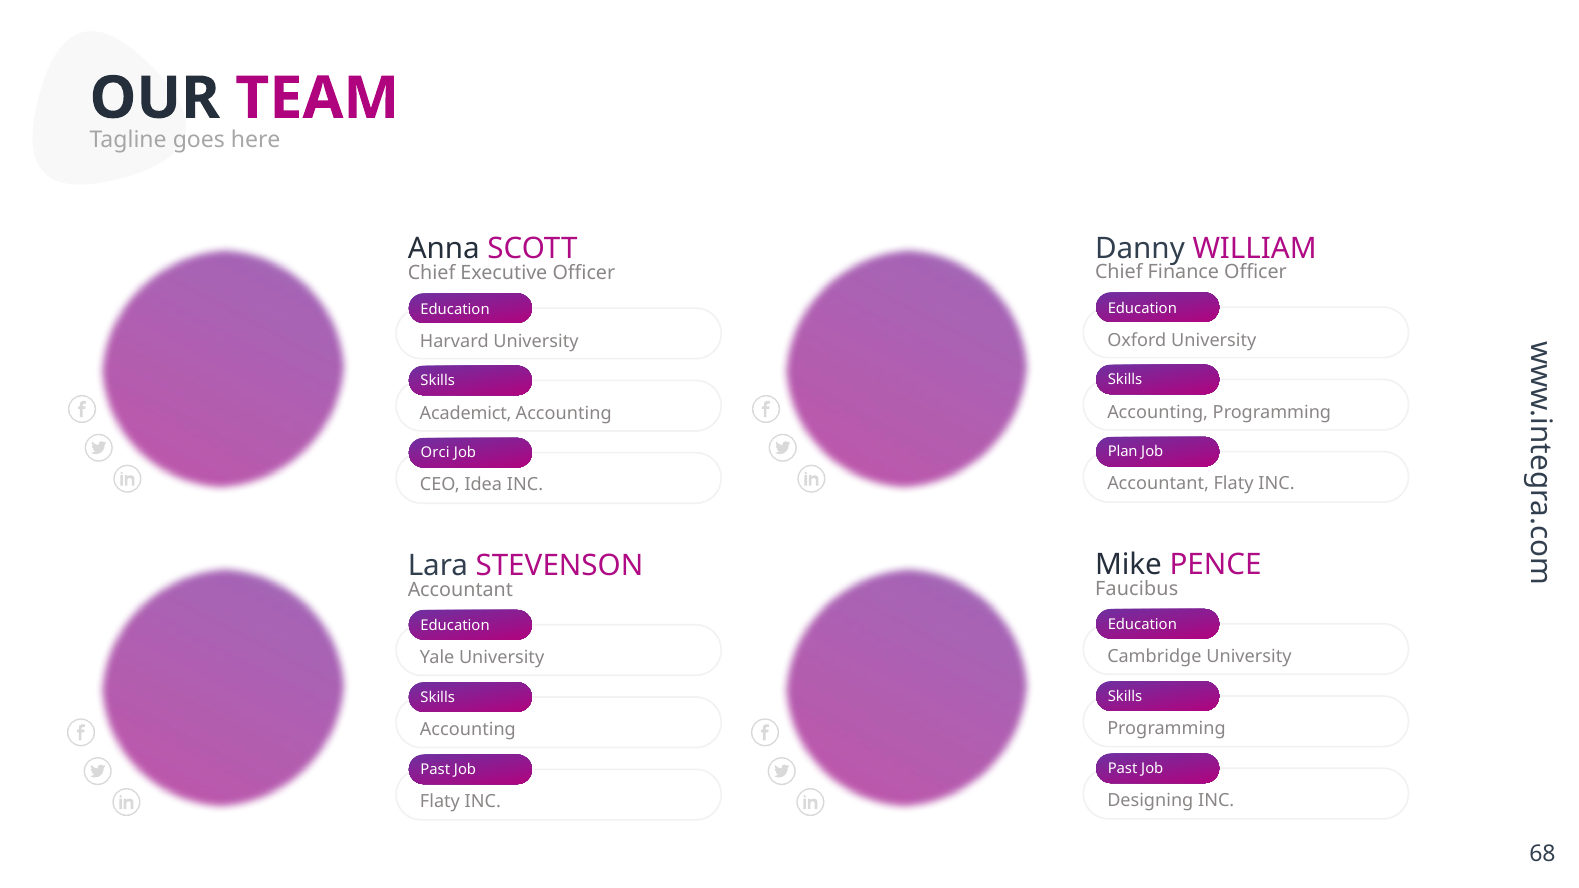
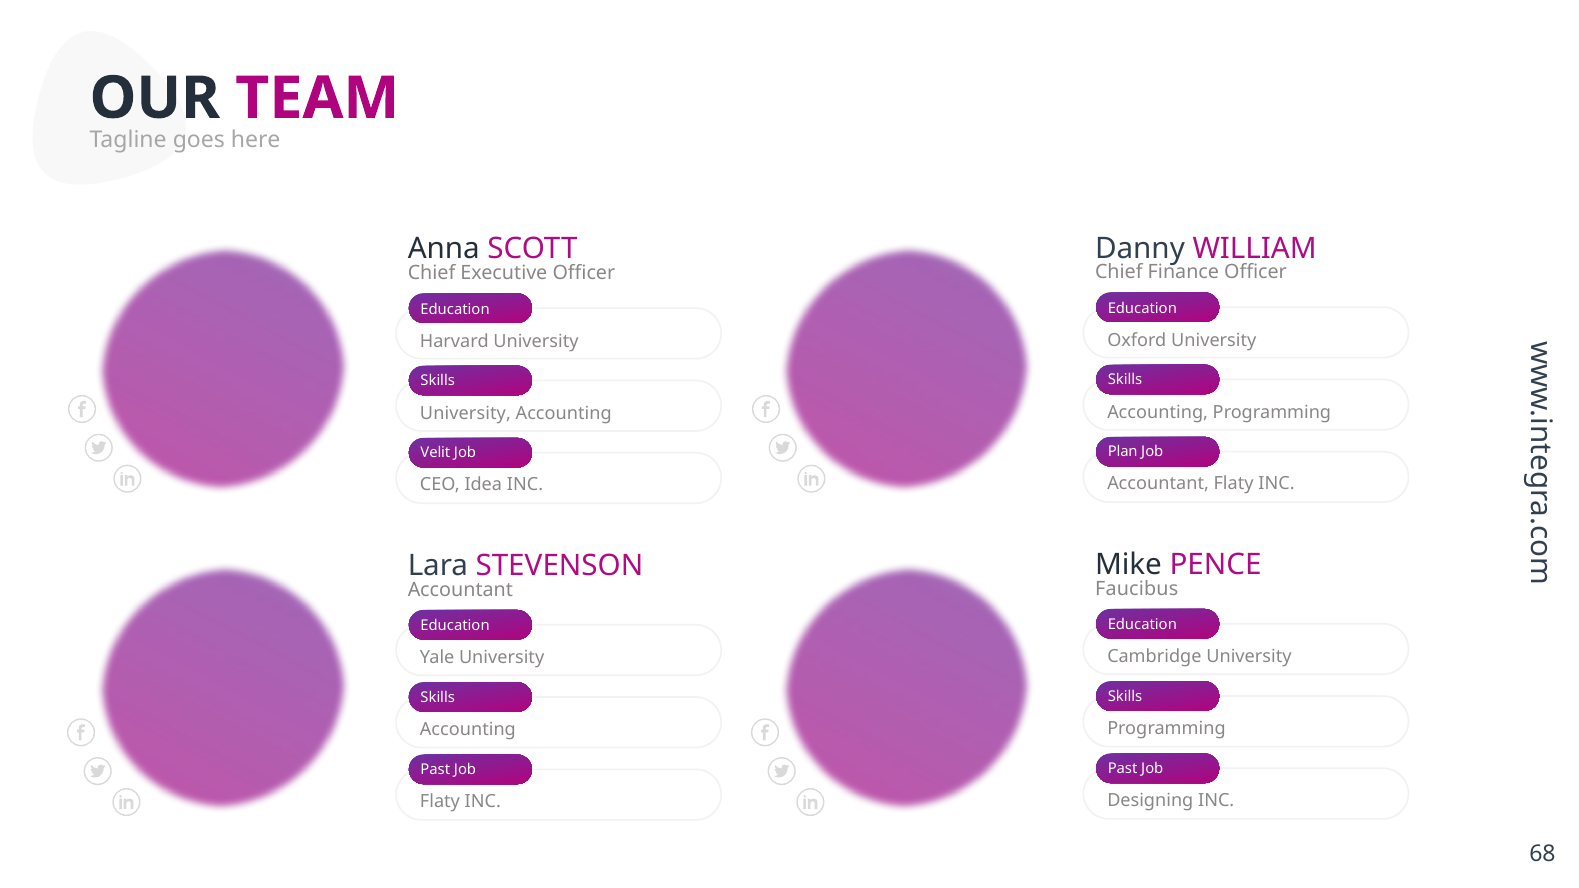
Academict at (466, 413): Academict -> University
Orci: Orci -> Velit
